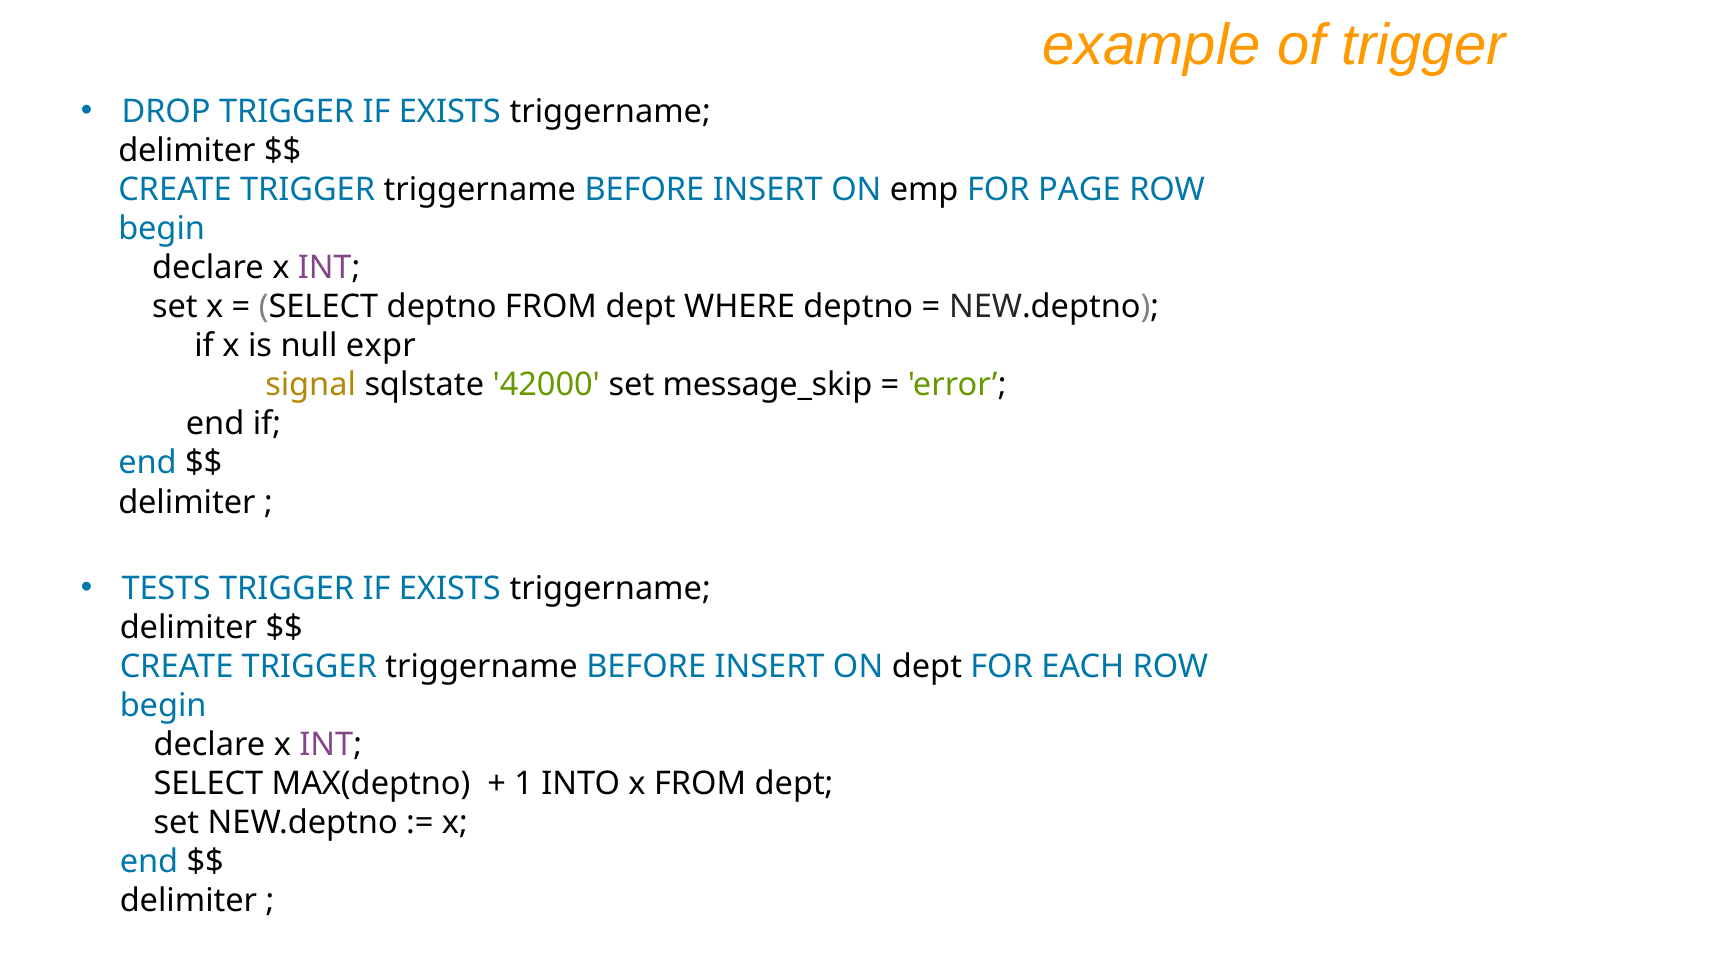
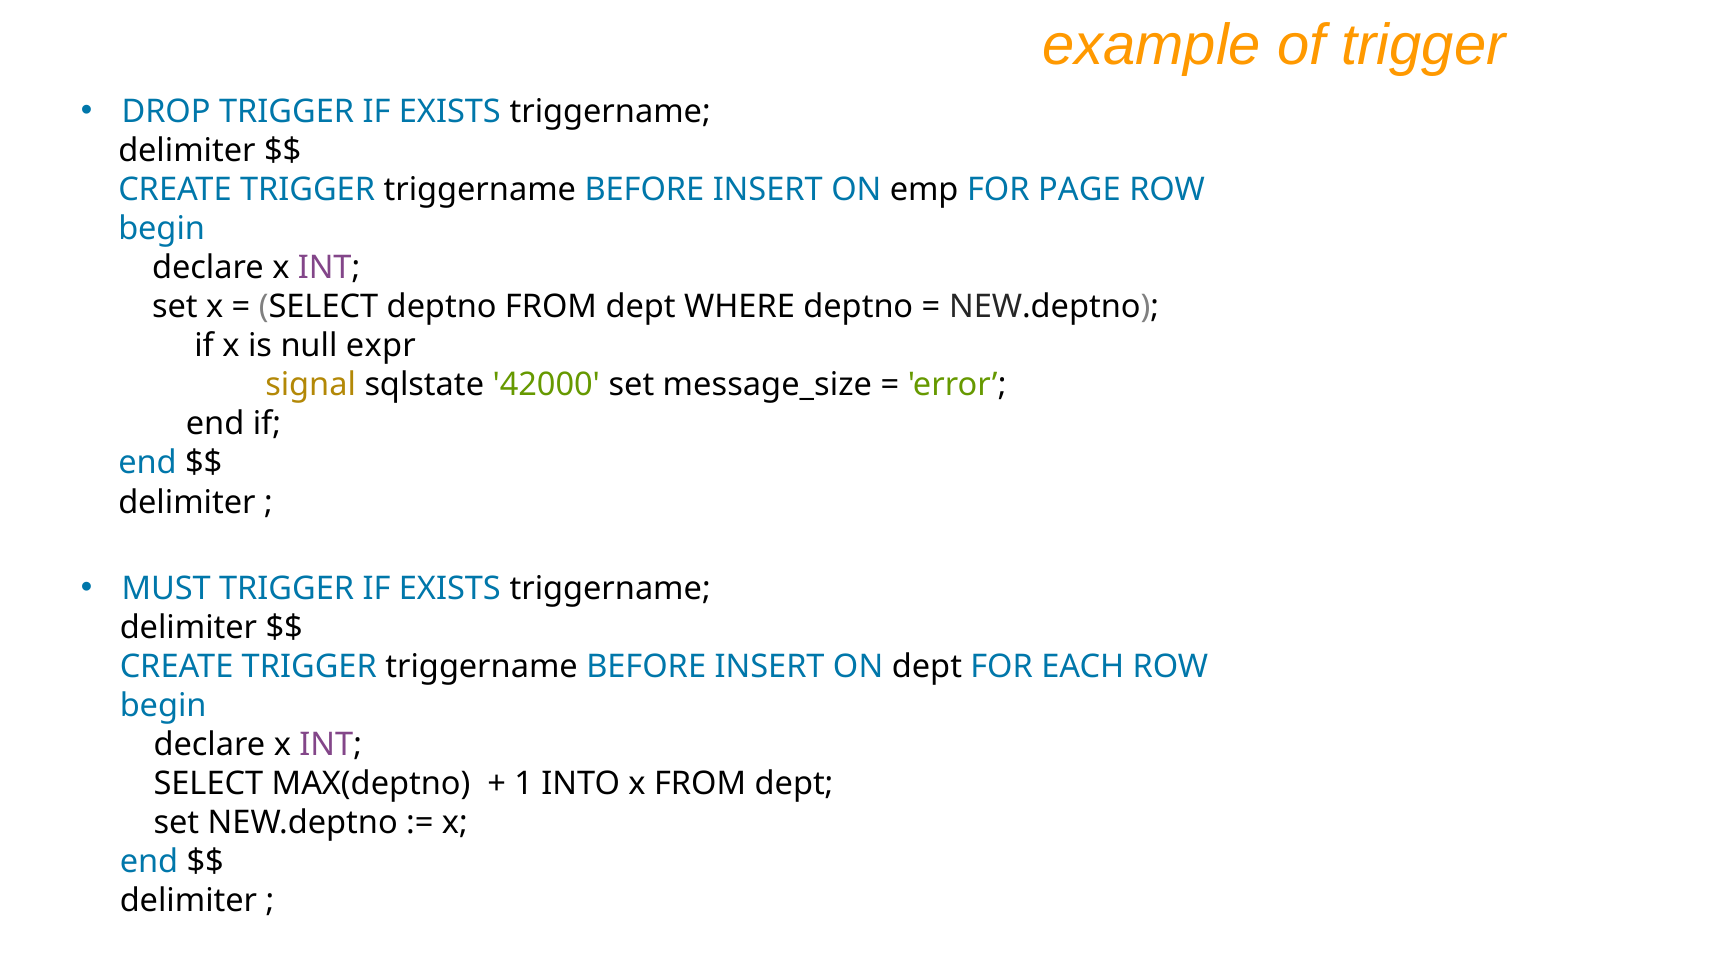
message_skip: message_skip -> message_size
TESTS: TESTS -> MUST
